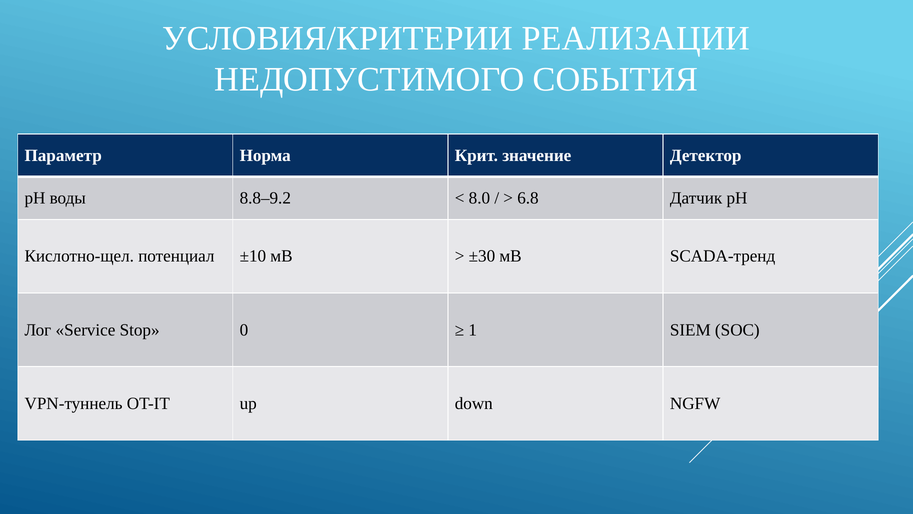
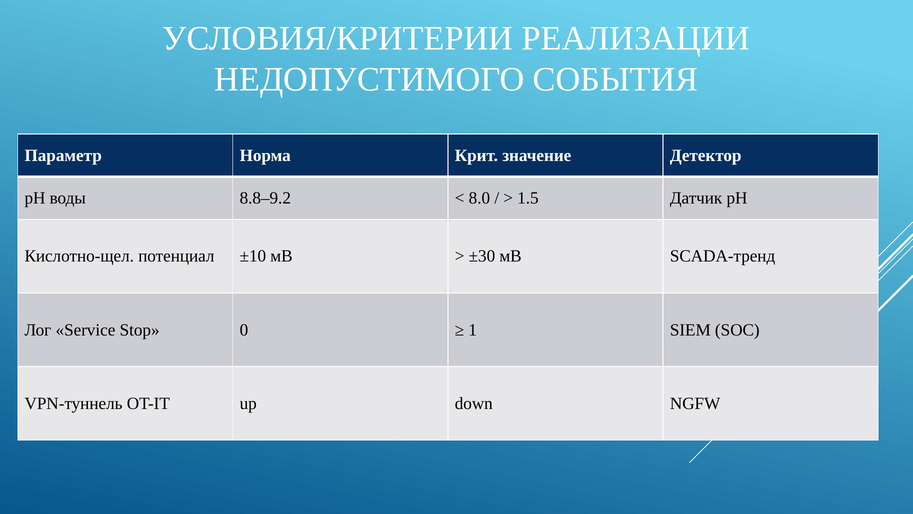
6.8: 6.8 -> 1.5
